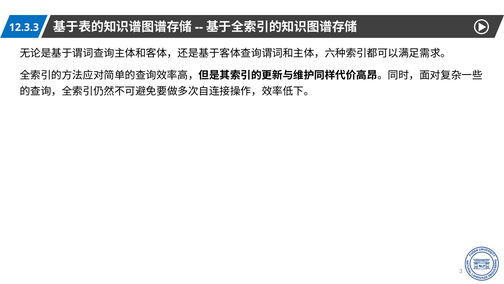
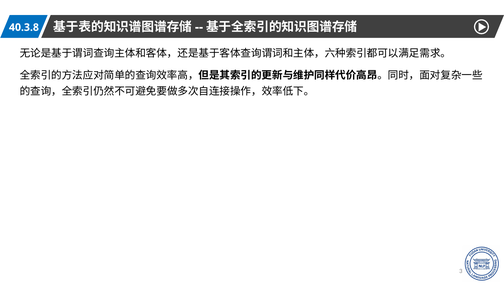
12.3.3: 12.3.3 -> 40.3.8
